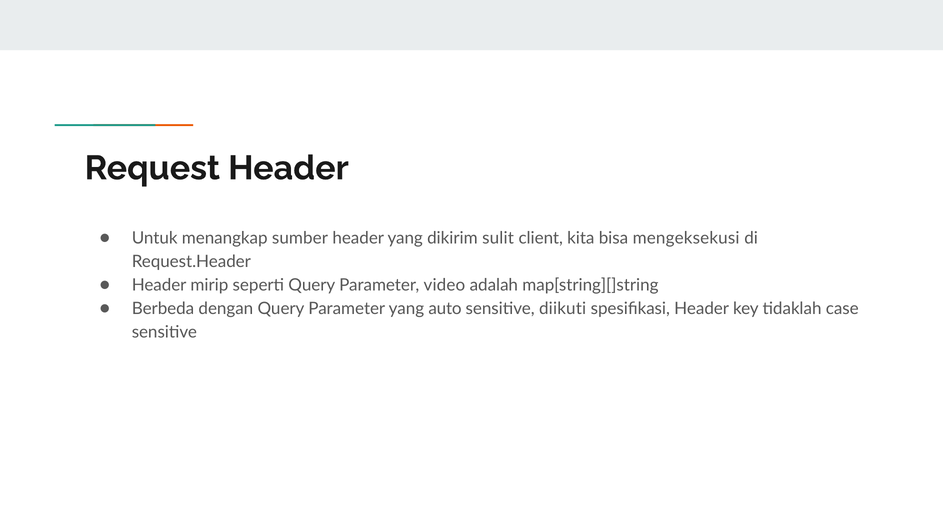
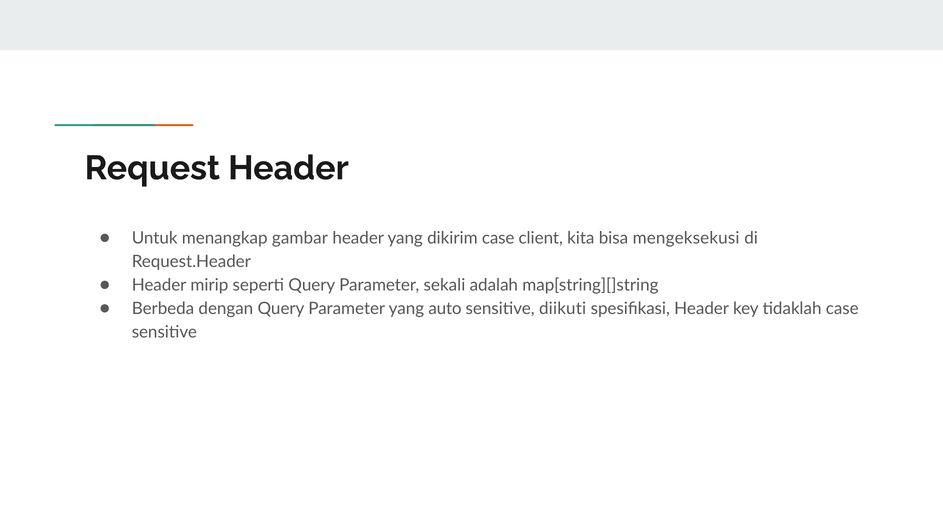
sumber: sumber -> gambar
dikirim sulit: sulit -> case
video: video -> sekali
